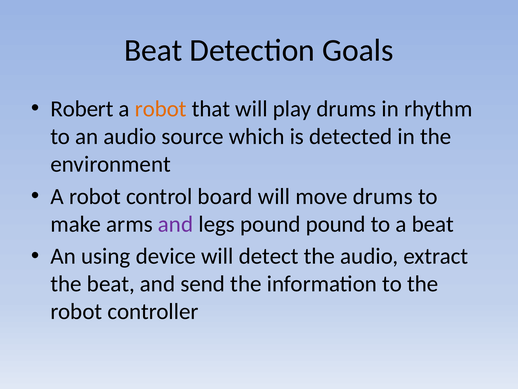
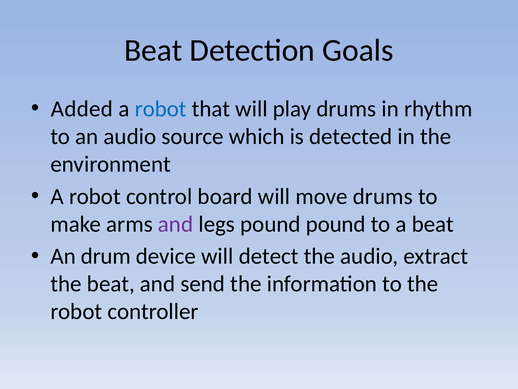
Robert: Robert -> Added
robot at (161, 109) colour: orange -> blue
using: using -> drum
